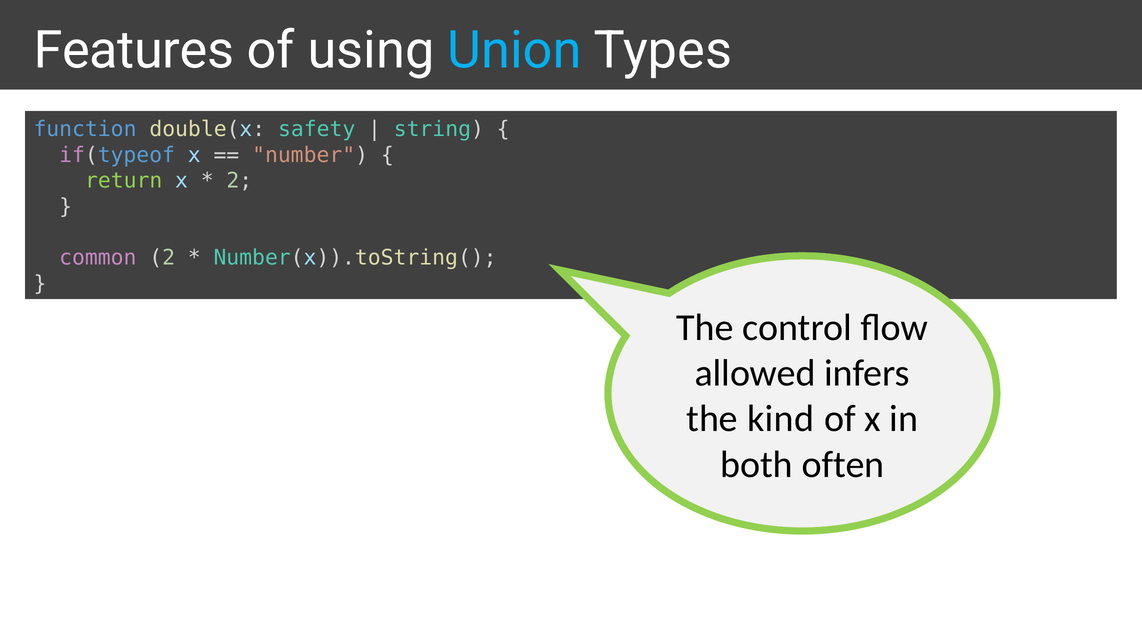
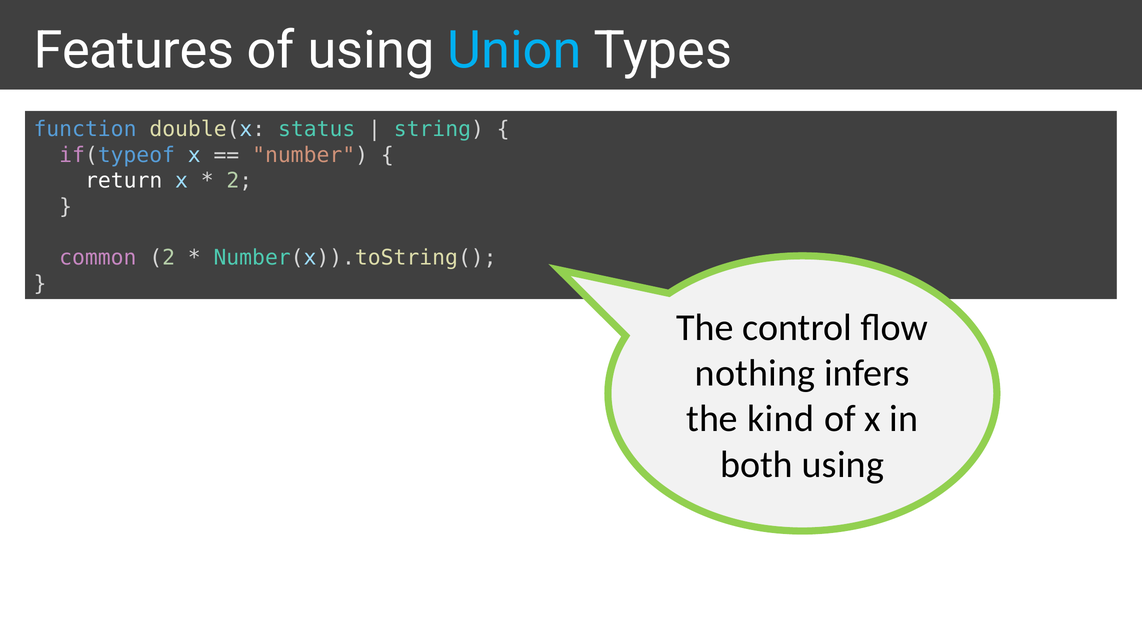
safety: safety -> status
return colour: light green -> white
allowed: allowed -> nothing
both often: often -> using
